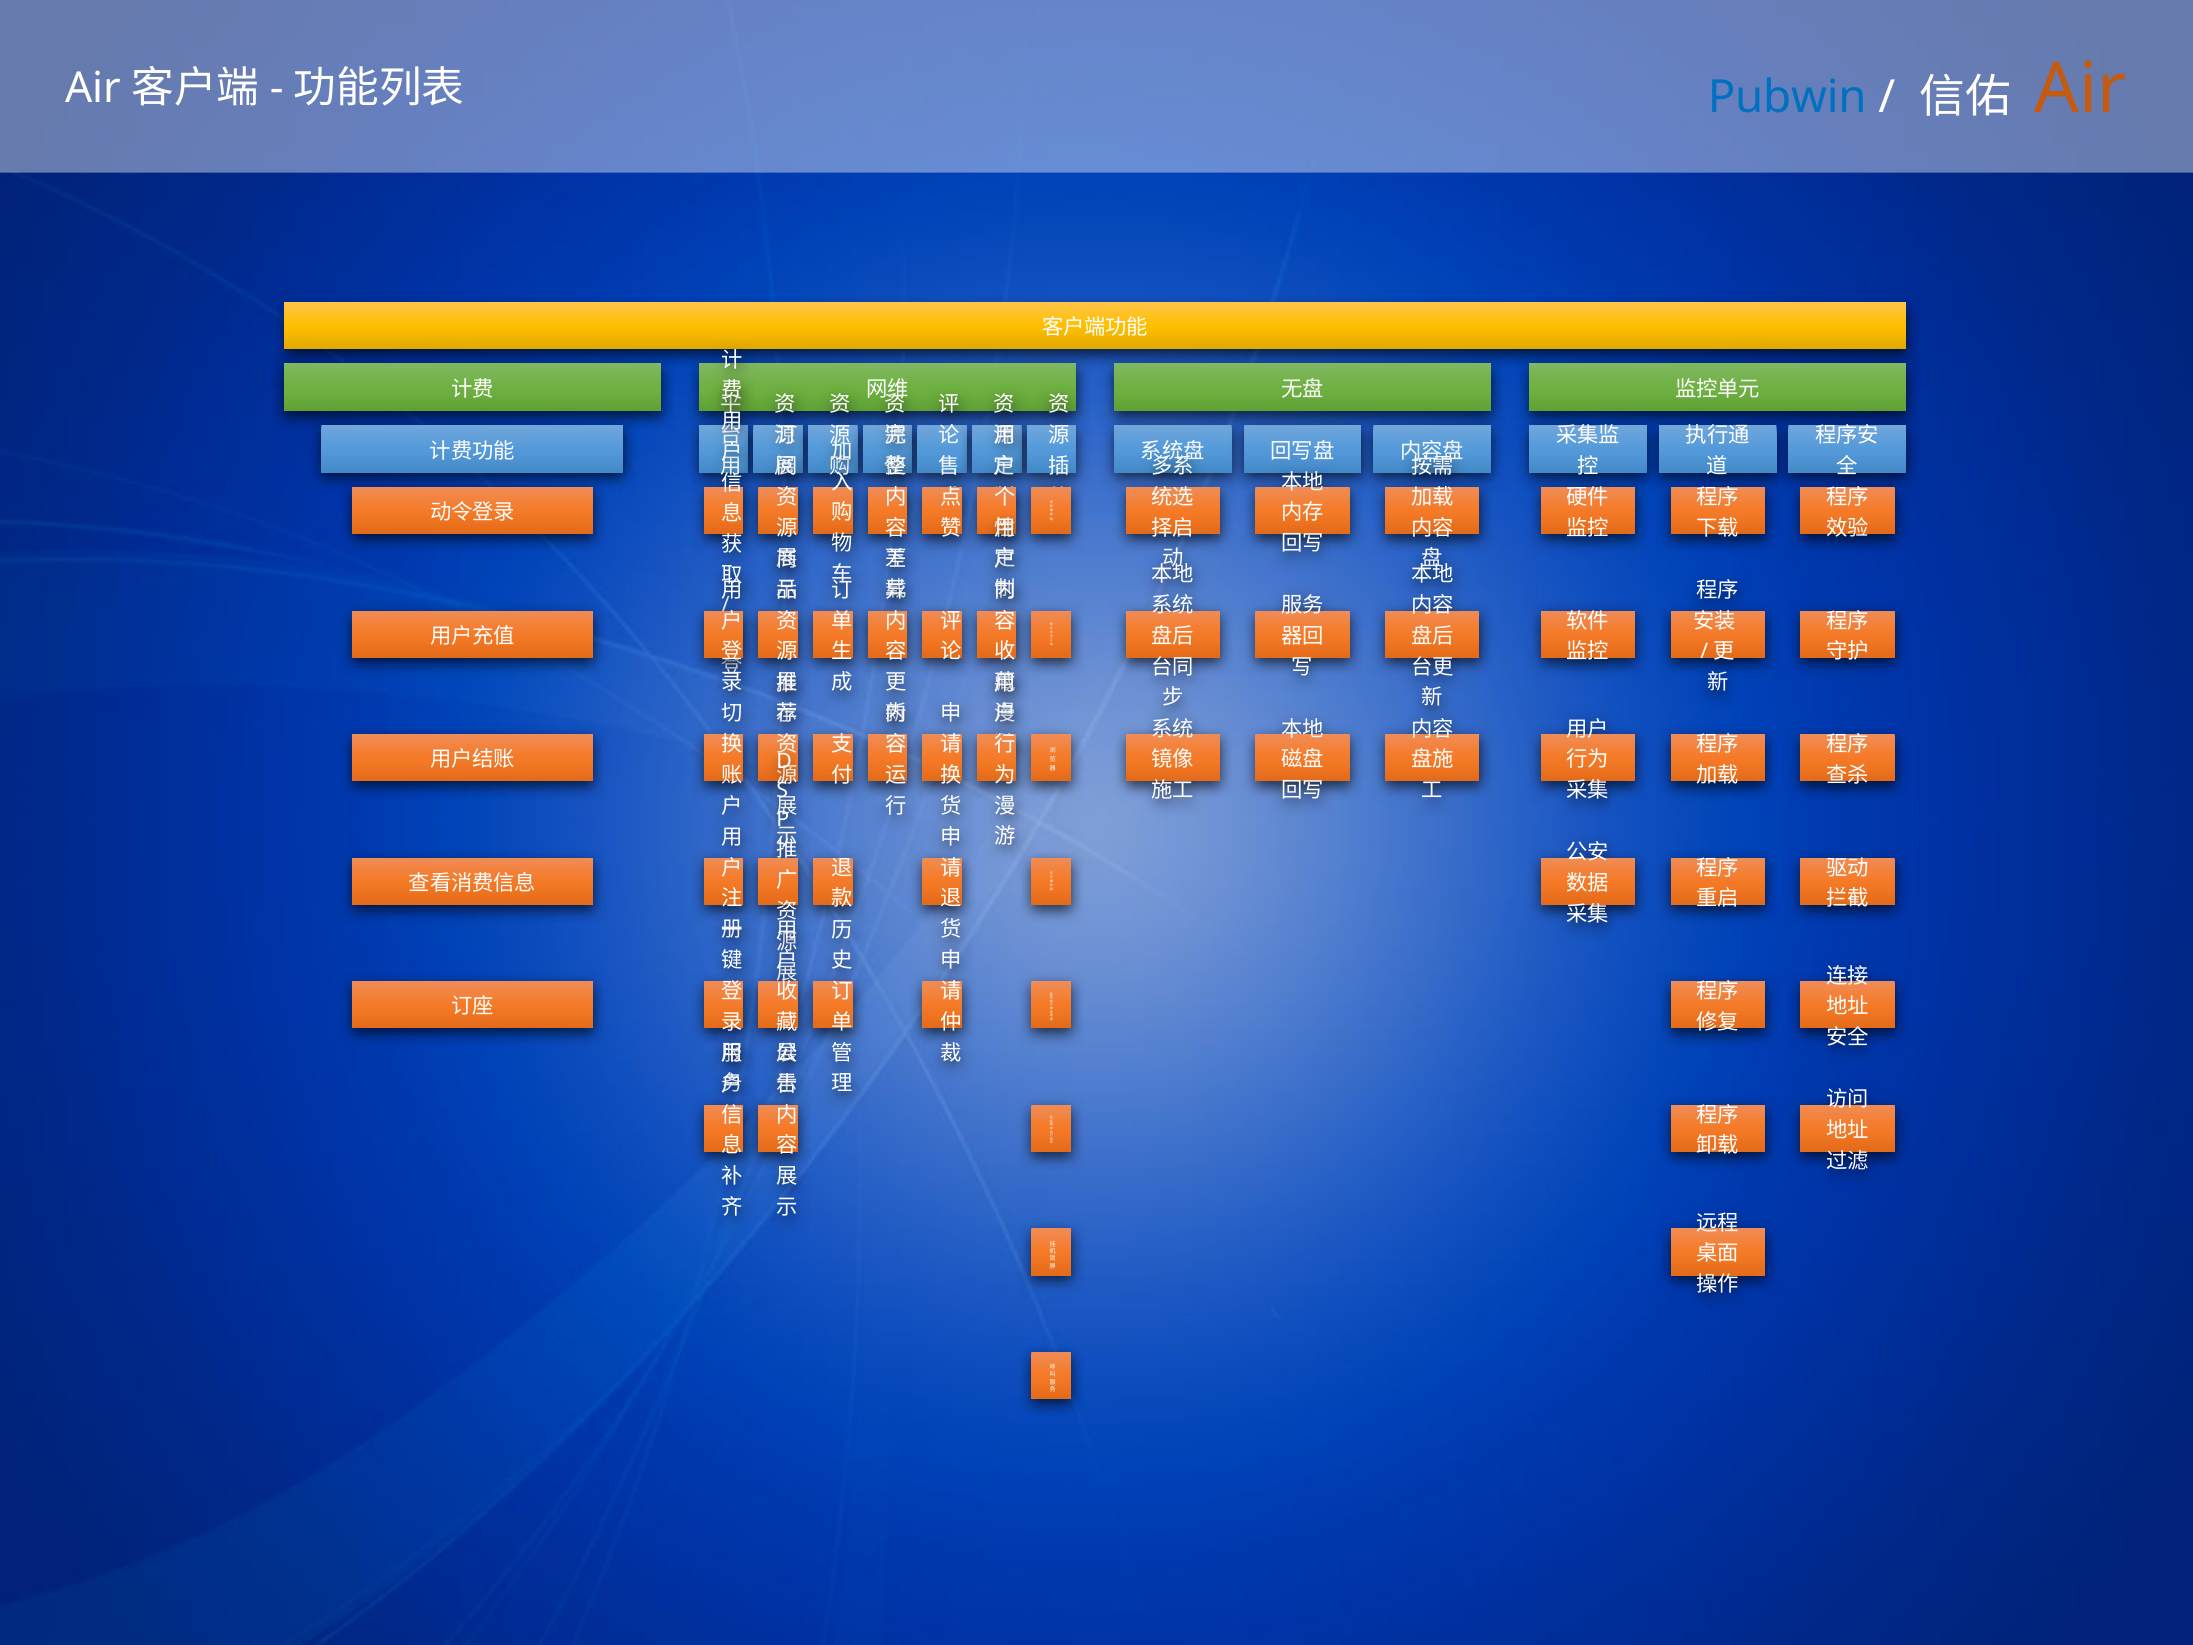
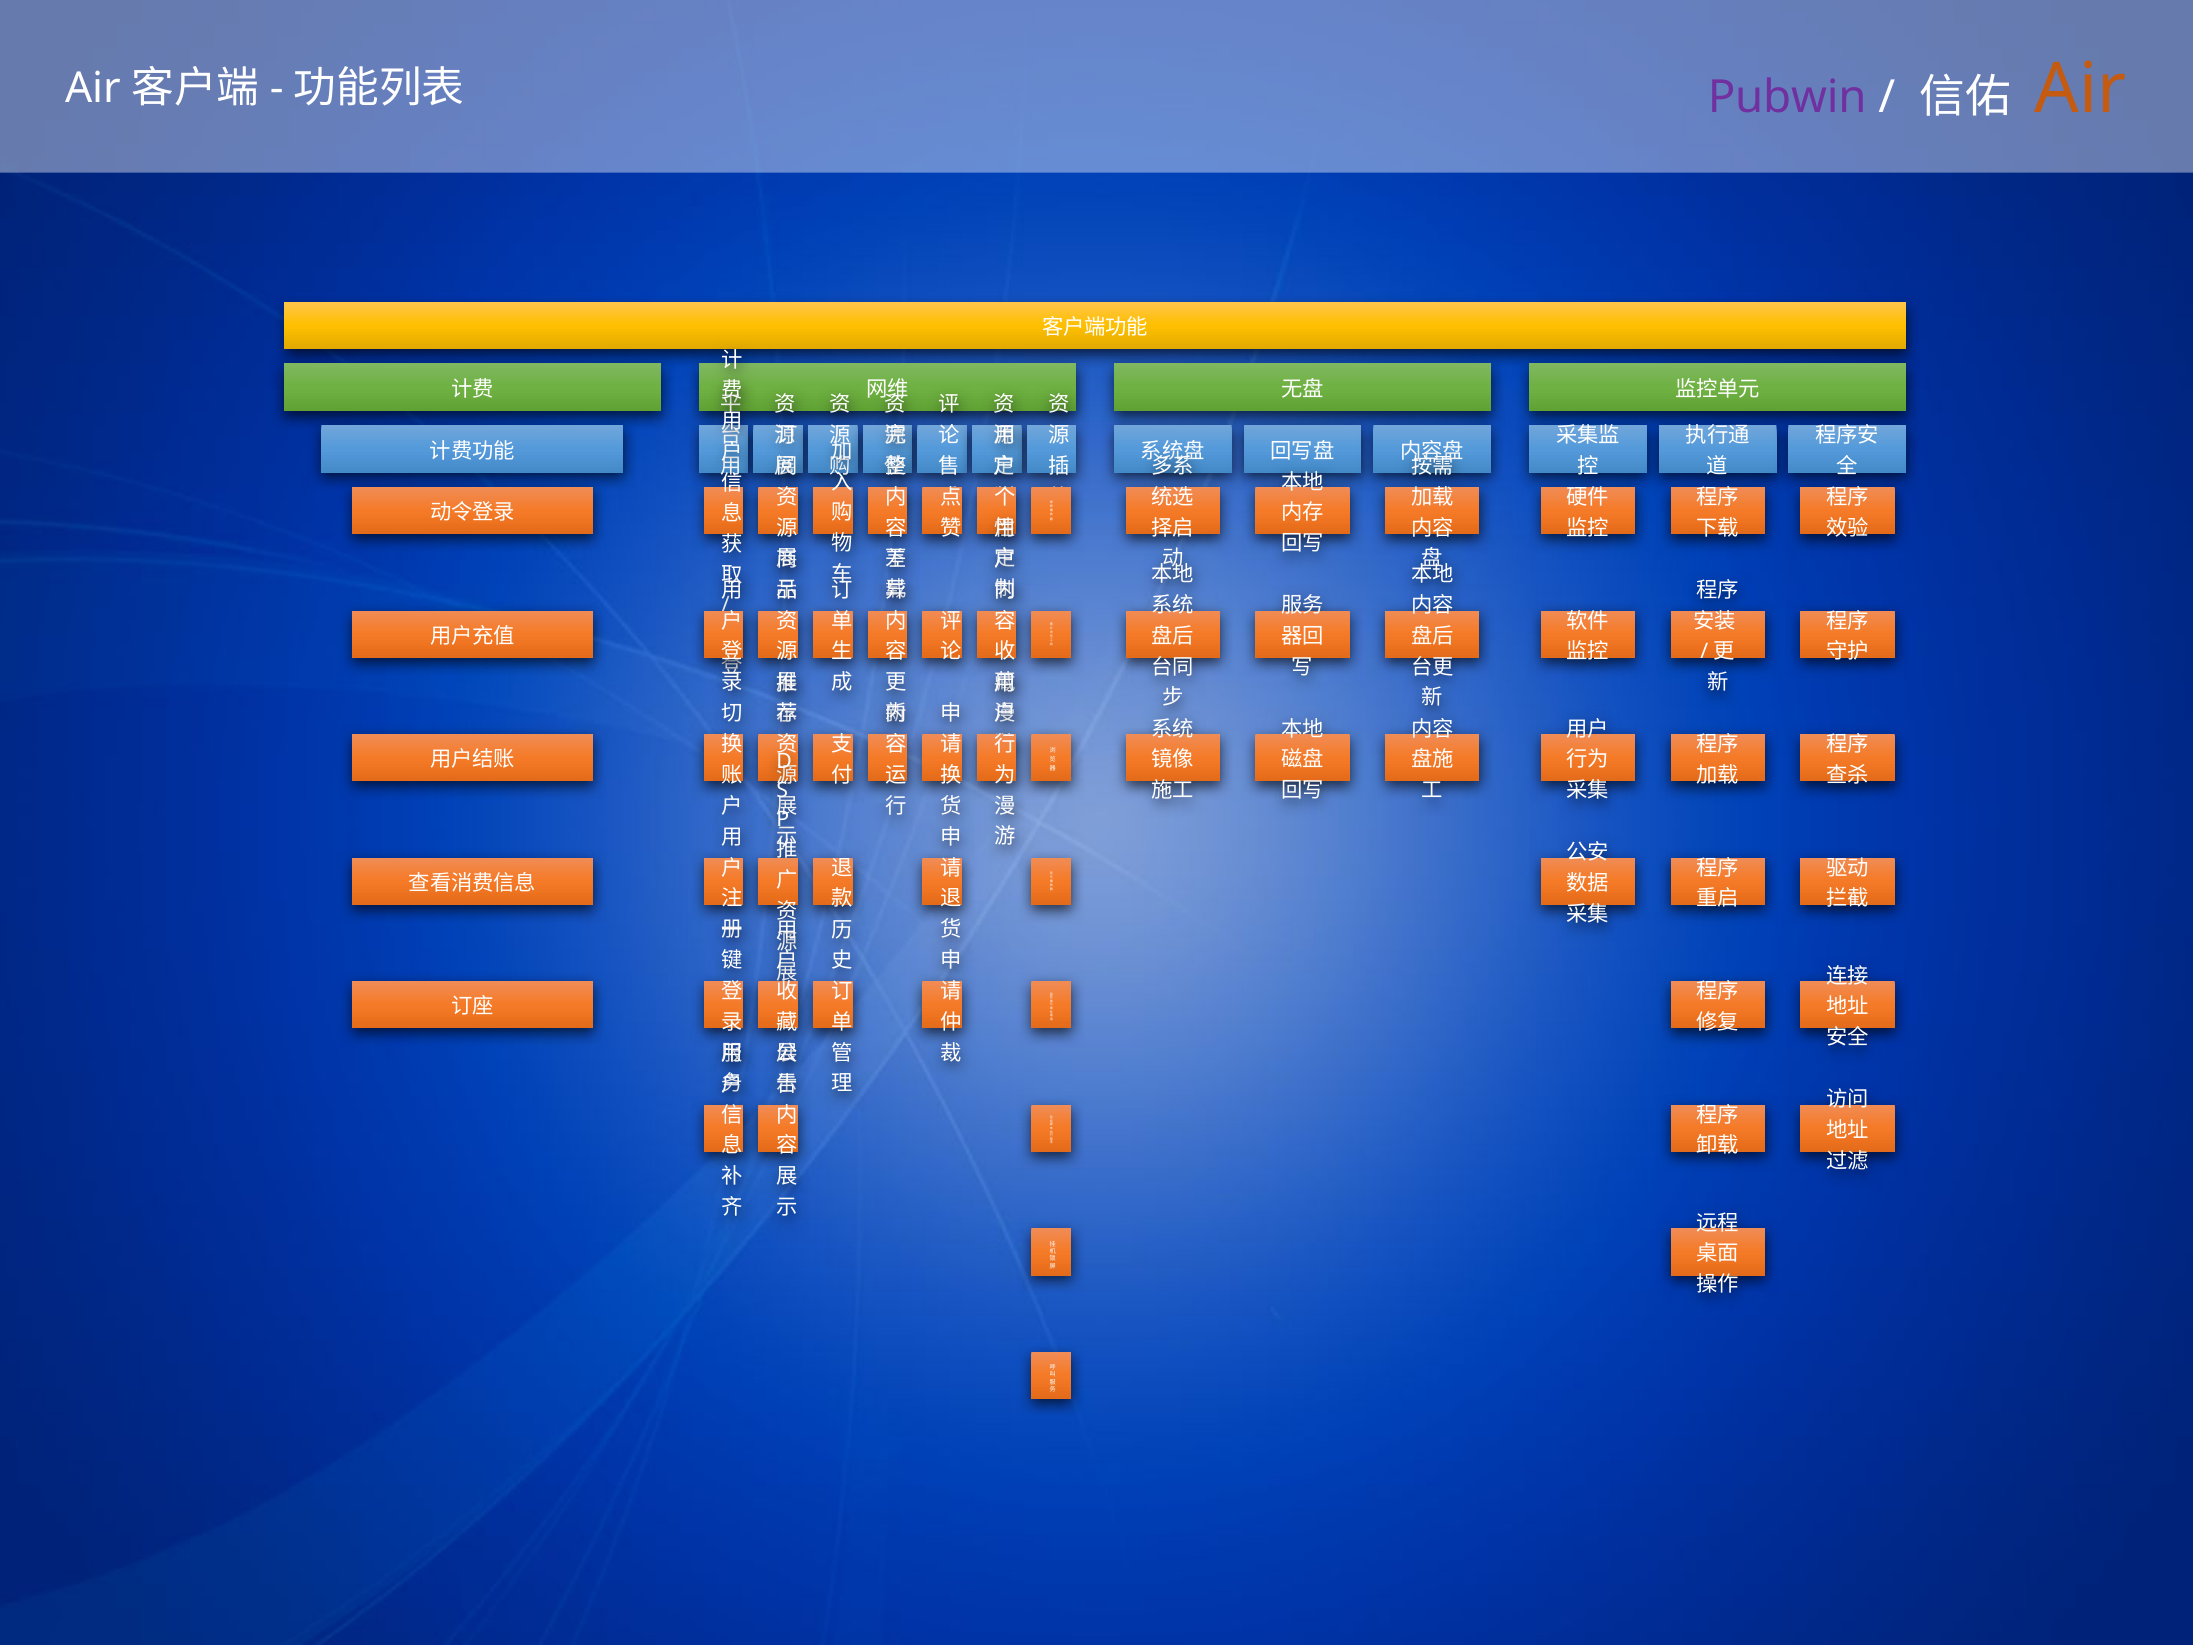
Pubwin colour: blue -> purple
